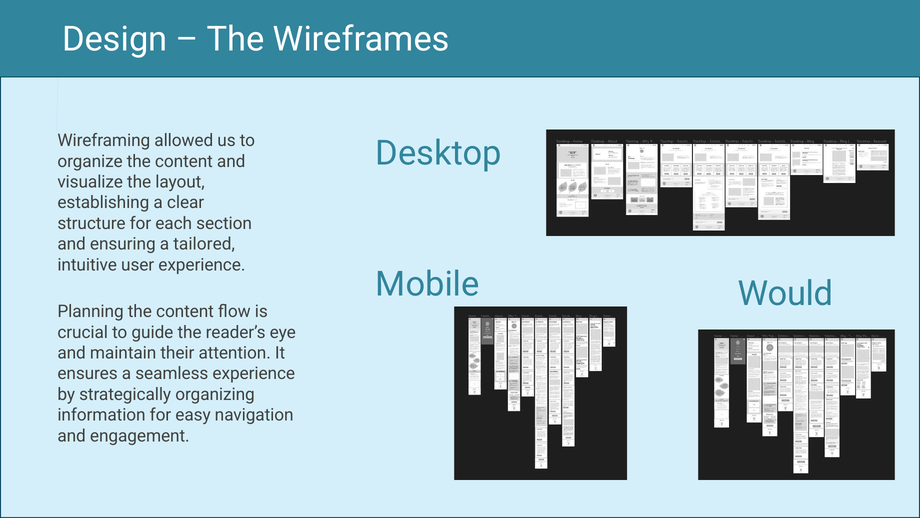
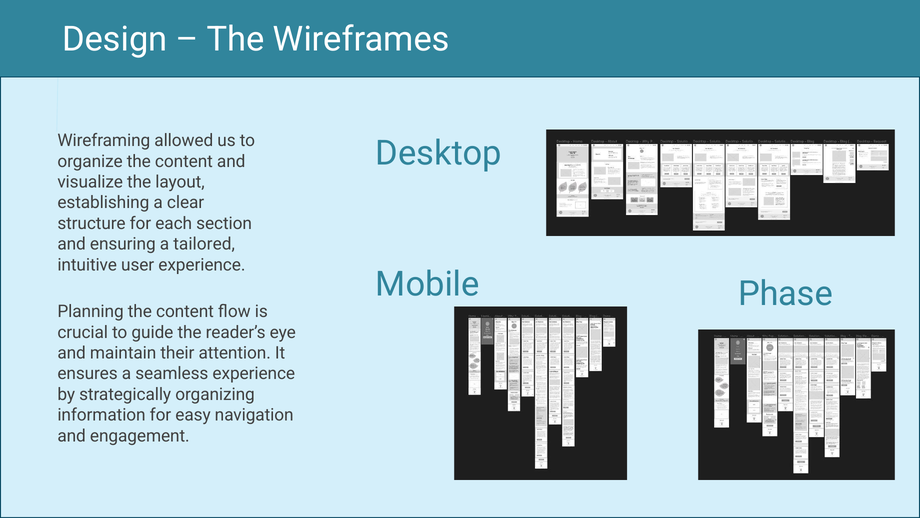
Would: Would -> Phase
